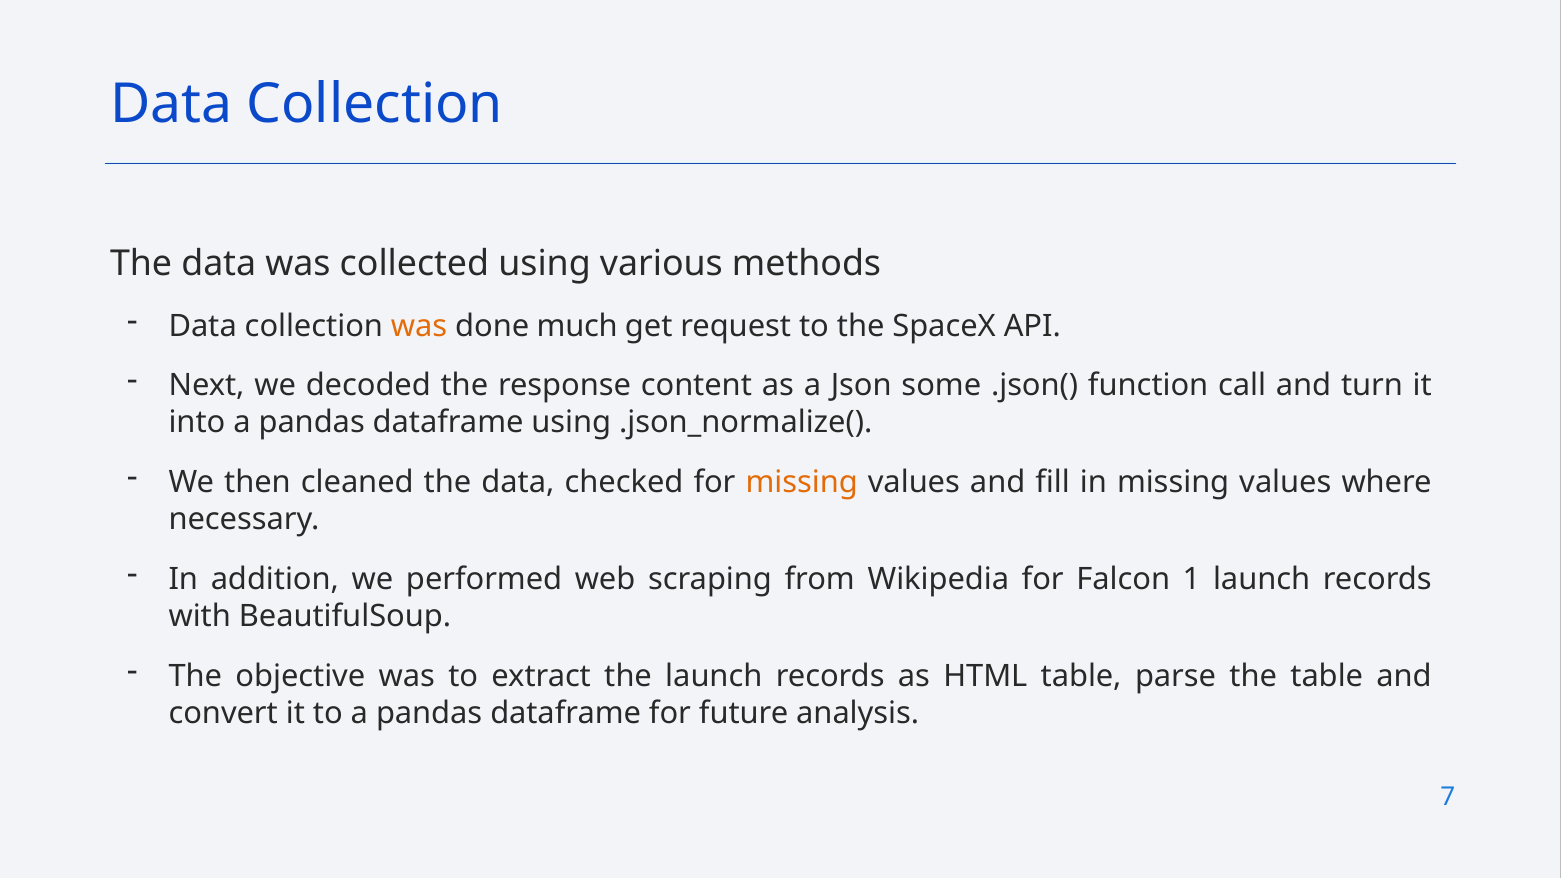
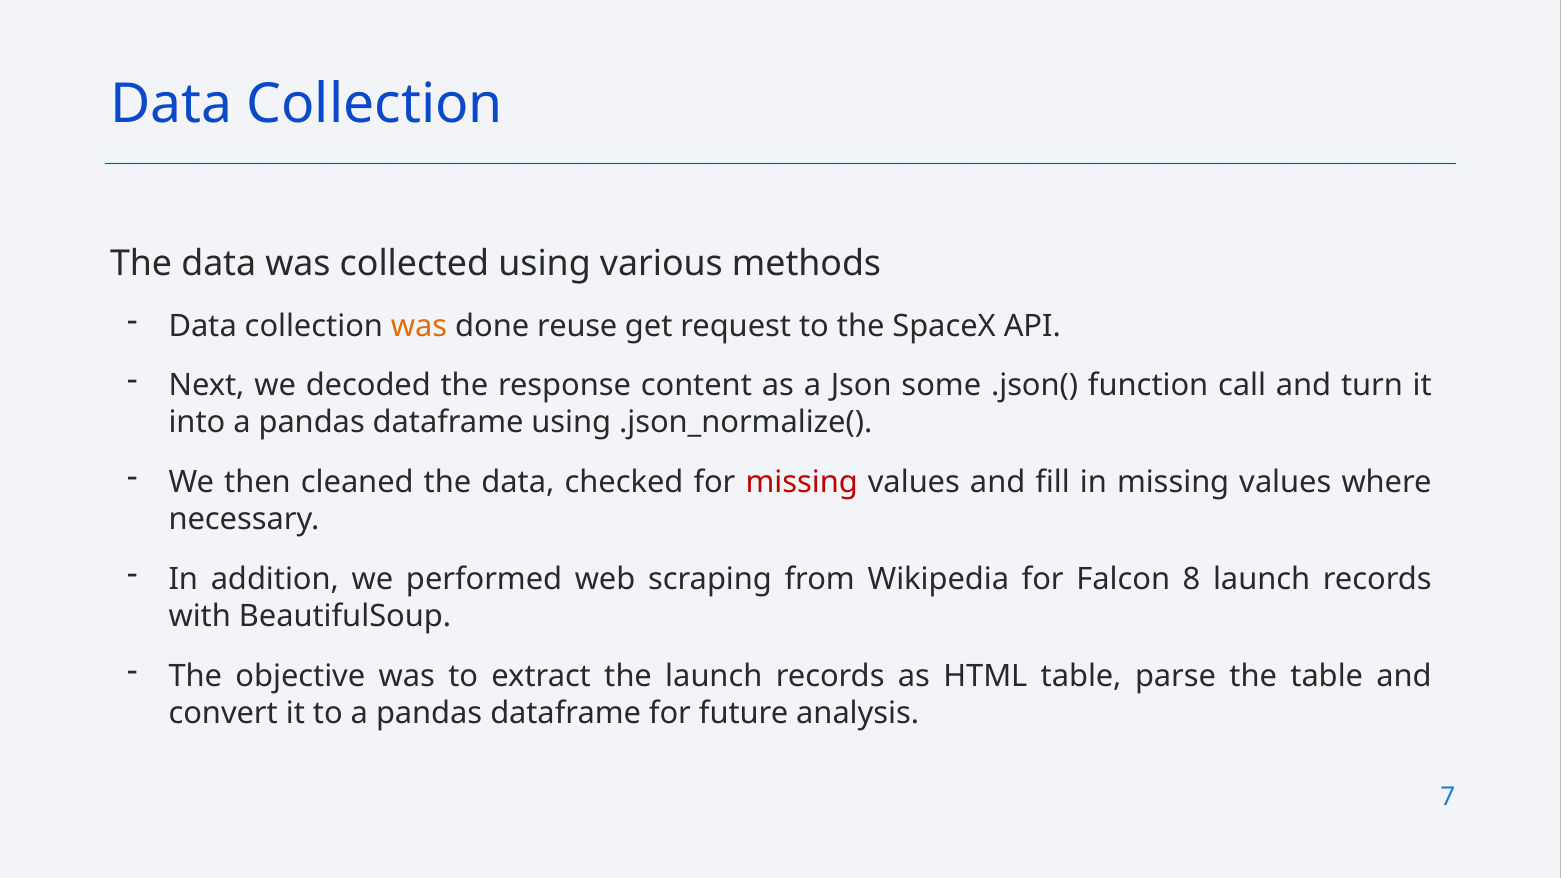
much: much -> reuse
missing at (802, 483) colour: orange -> red
1: 1 -> 8
